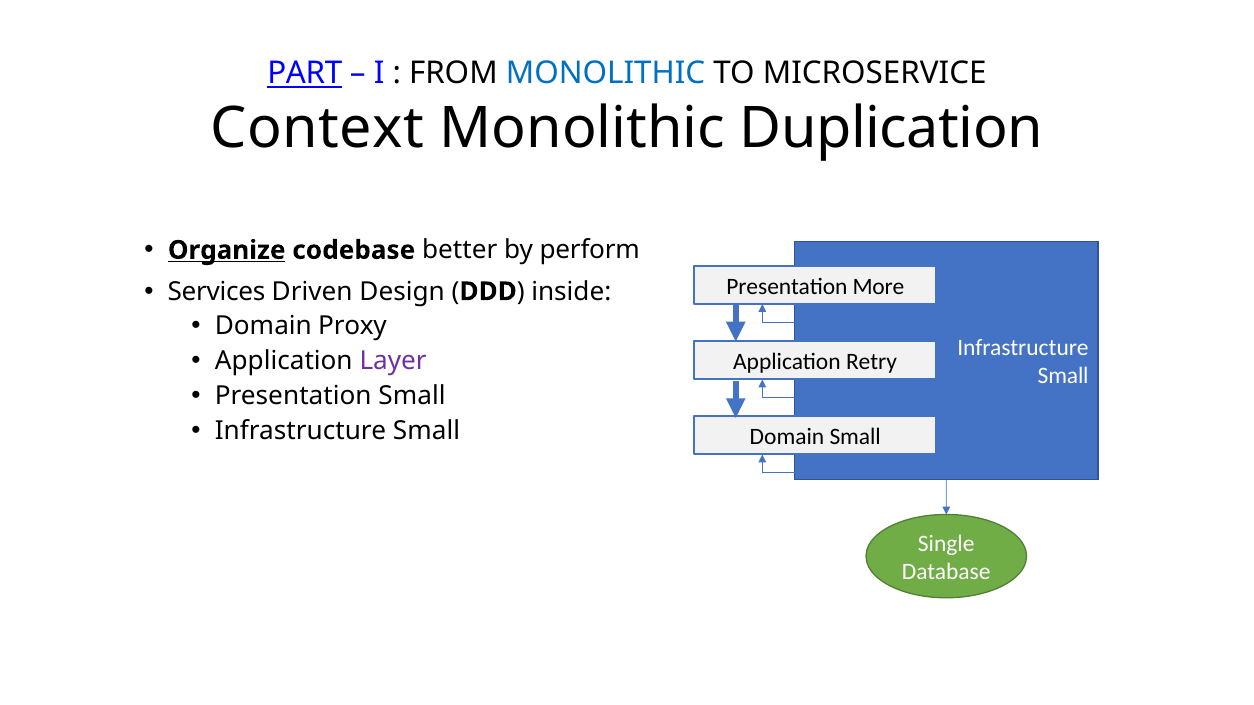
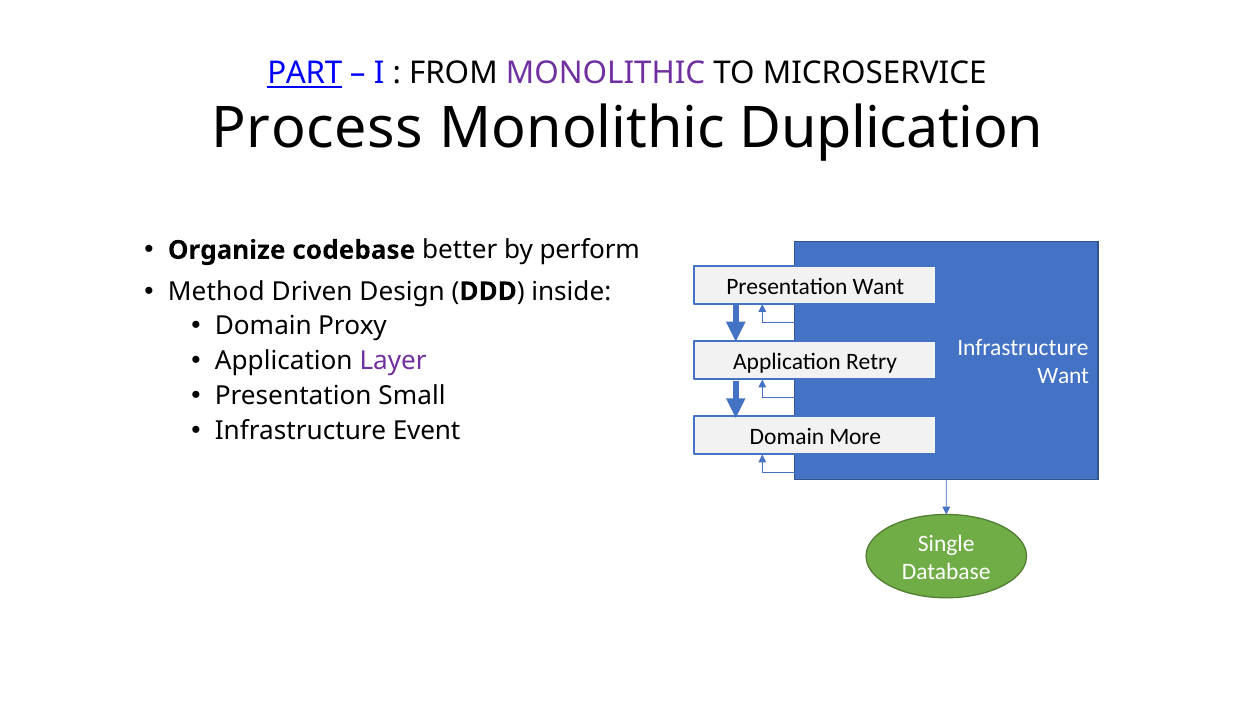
MONOLITHIC at (606, 73) colour: blue -> purple
Context: Context -> Process
Organize underline: present -> none
Presentation More: More -> Want
Services: Services -> Method
Small at (1063, 376): Small -> Want
Small at (426, 431): Small -> Event
Domain Small: Small -> More
